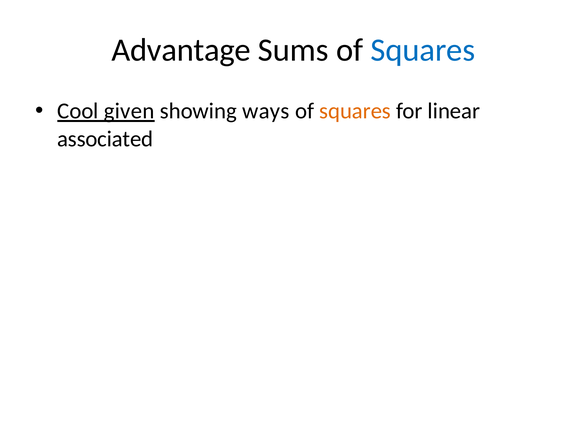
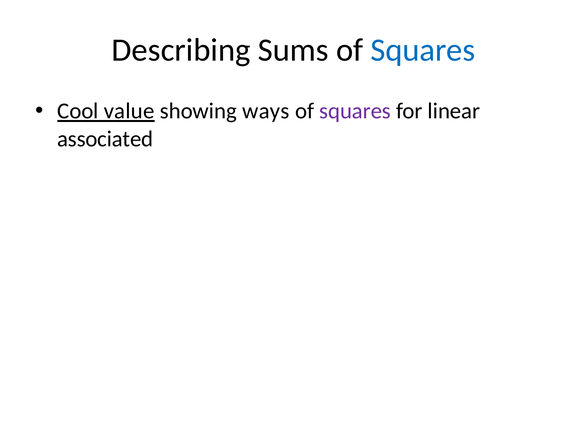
Advantage: Advantage -> Describing
given: given -> value
squares at (355, 111) colour: orange -> purple
